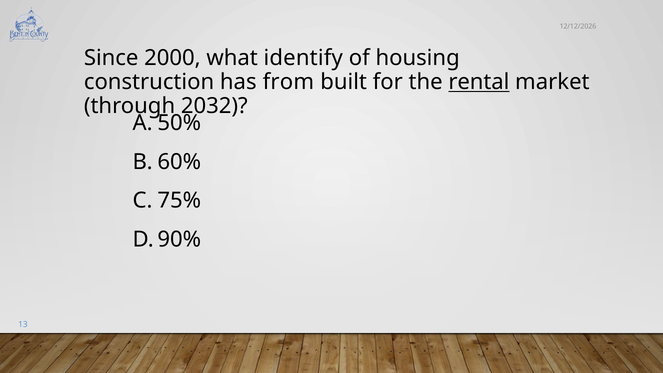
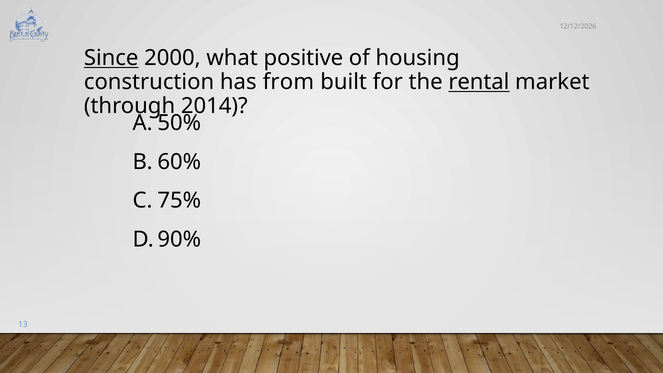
Since underline: none -> present
identify: identify -> positive
2032: 2032 -> 2014
